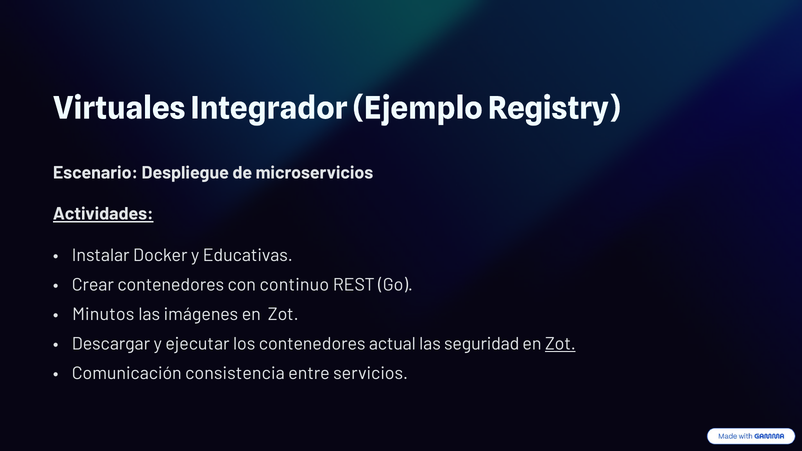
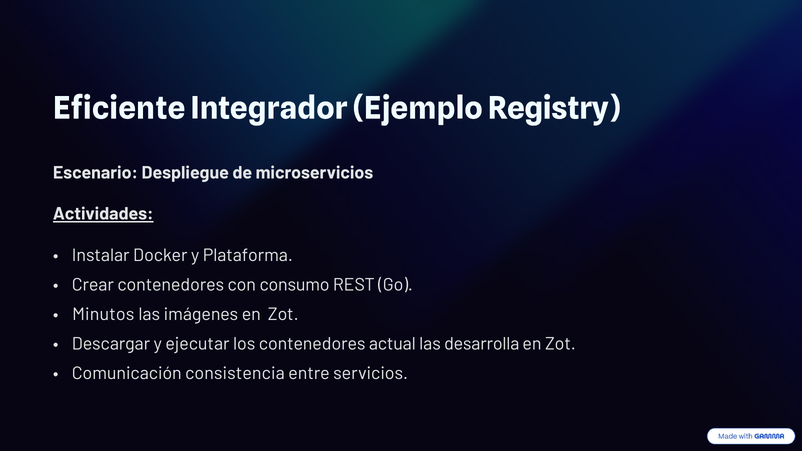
Virtuales: Virtuales -> Eficiente
Educativas: Educativas -> Plataforma
continuo: continuo -> consumo
seguridad: seguridad -> desarrolla
Zot at (560, 344) underline: present -> none
